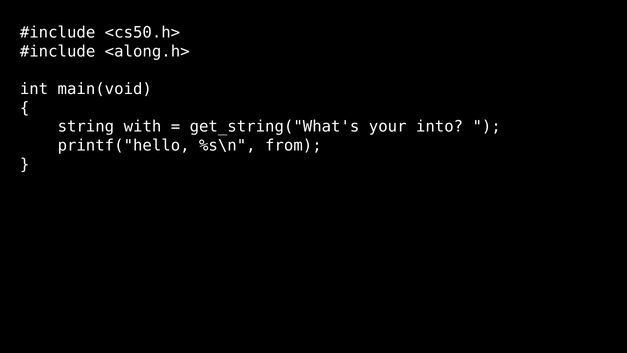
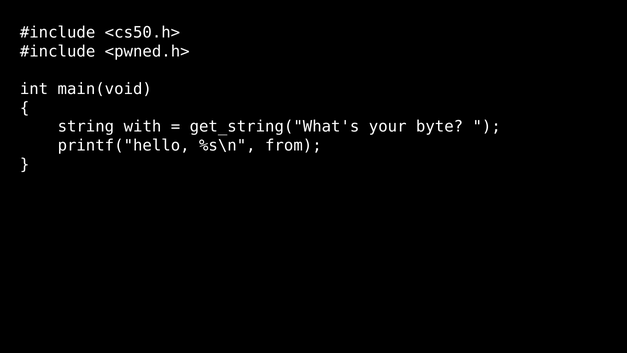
<along.h>: <along.h> -> <pwned.h>
into: into -> byte
